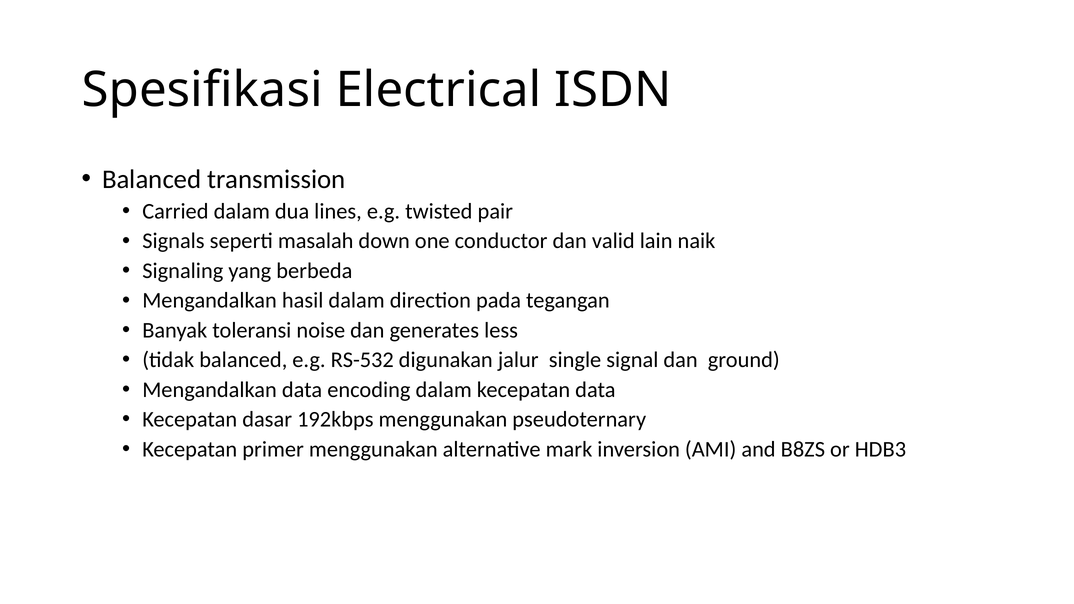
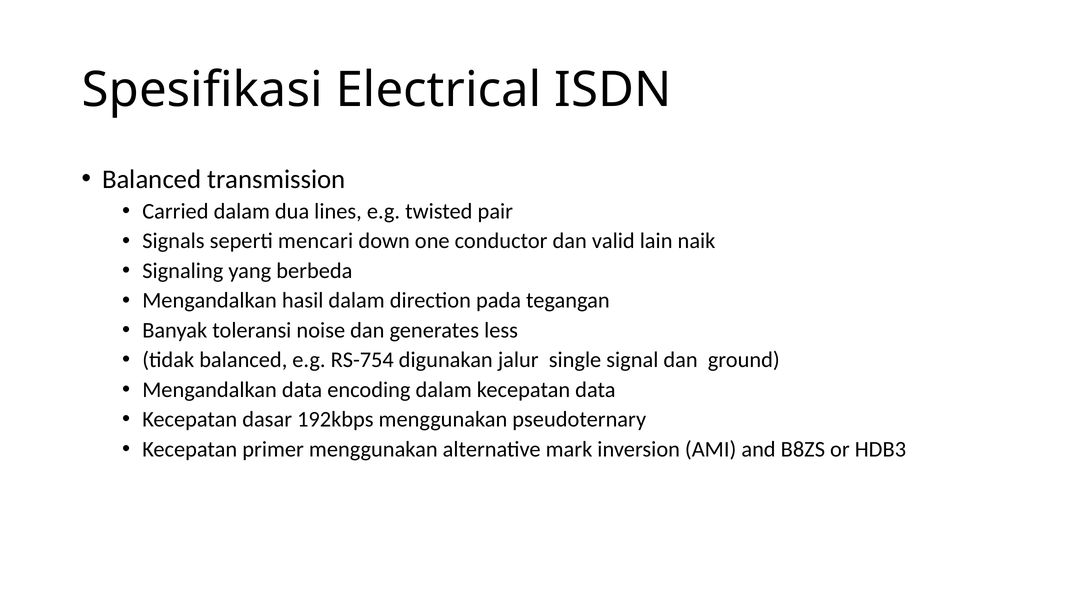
masalah: masalah -> mencari
RS-532: RS-532 -> RS-754
